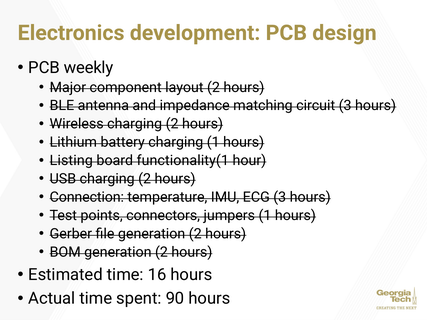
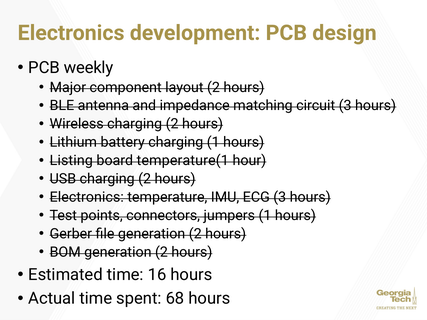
functionality(1: functionality(1 -> temperature(1
Connection at (87, 197): Connection -> Electronics
90: 90 -> 68
